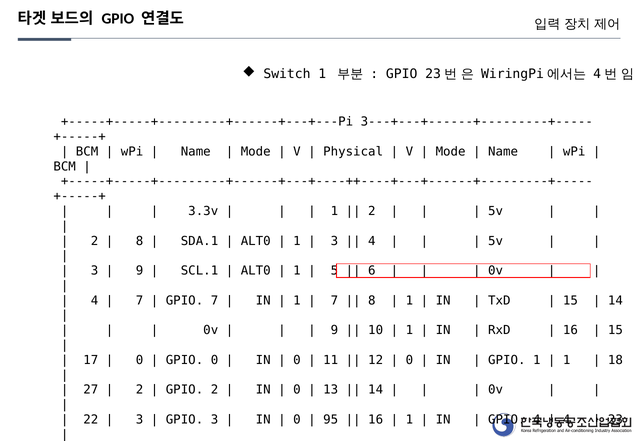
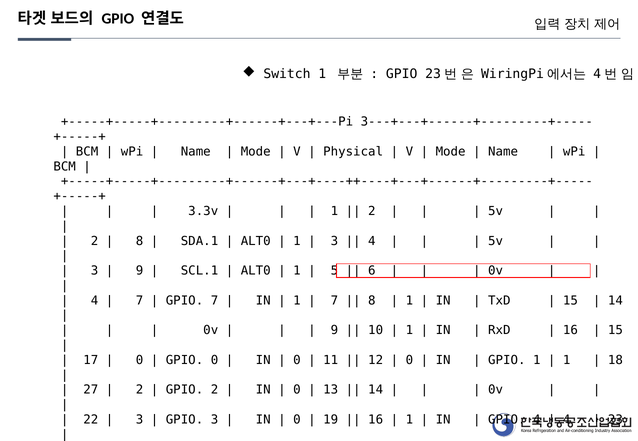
95: 95 -> 19
